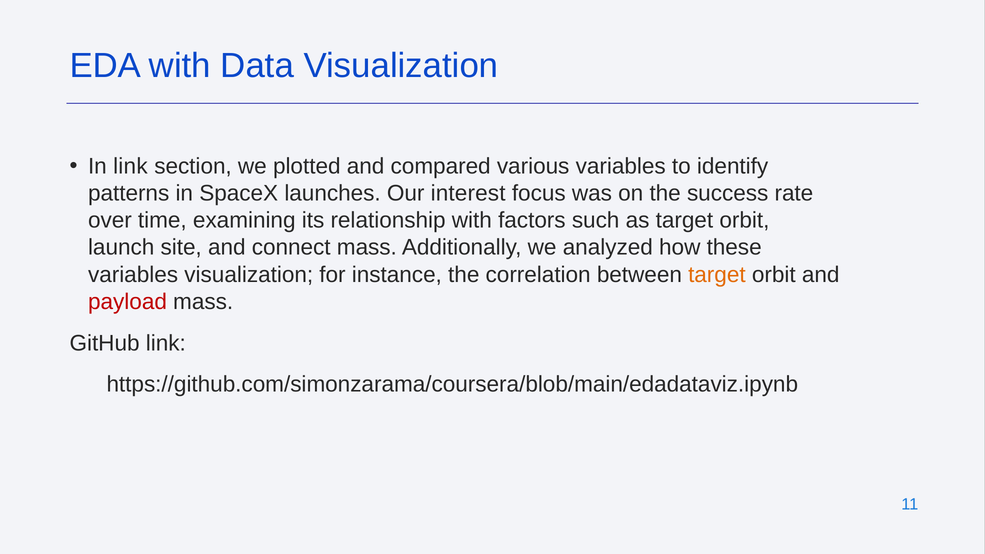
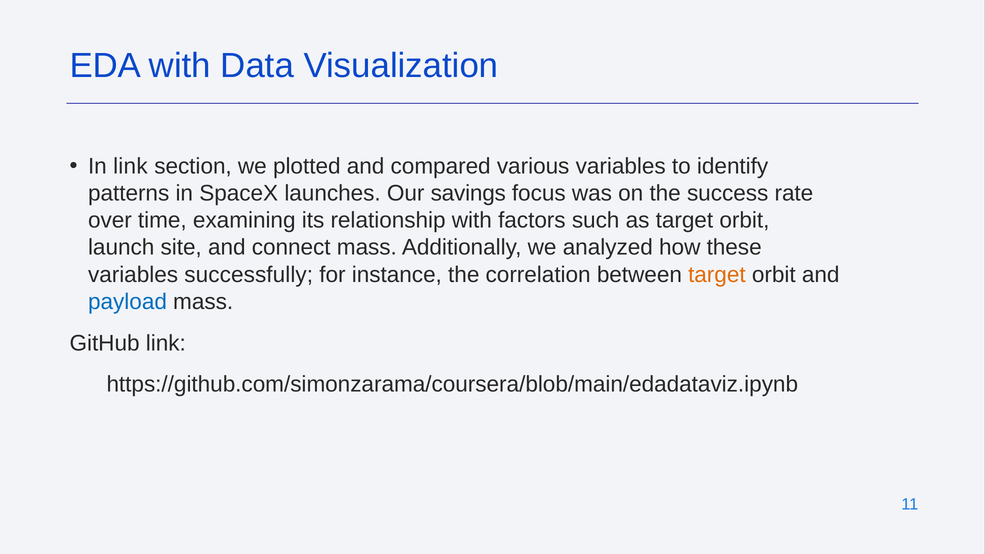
interest: interest -> savings
variables visualization: visualization -> successfully
payload colour: red -> blue
